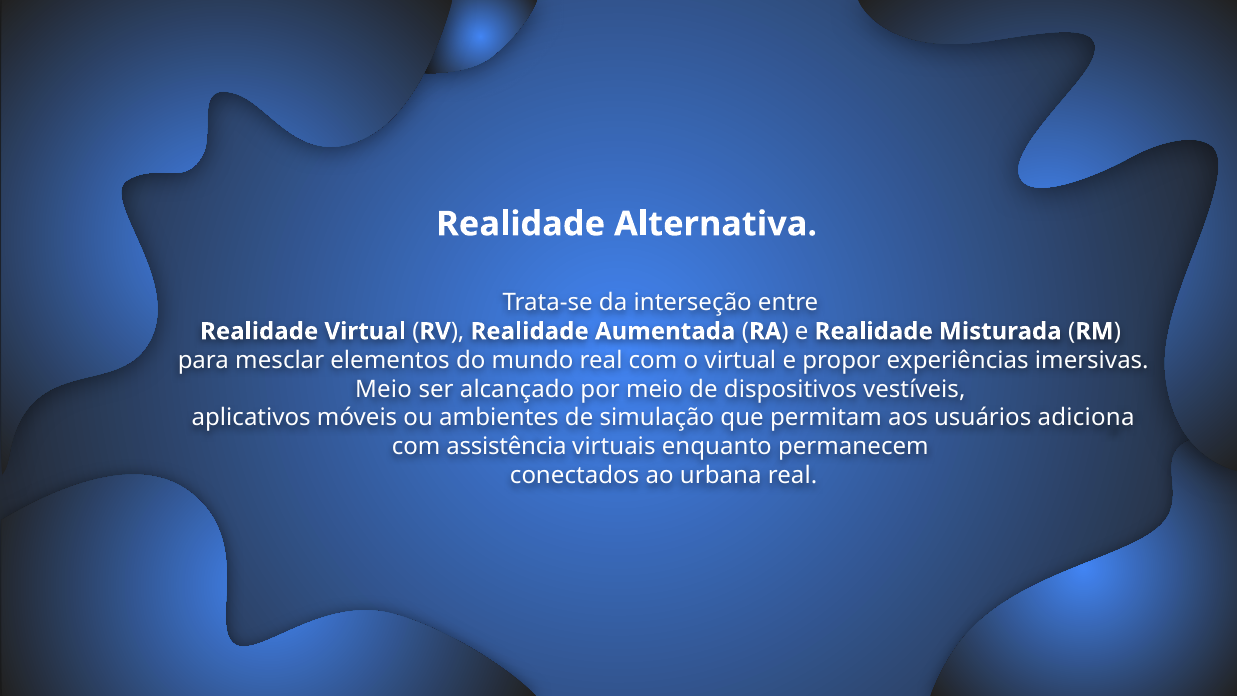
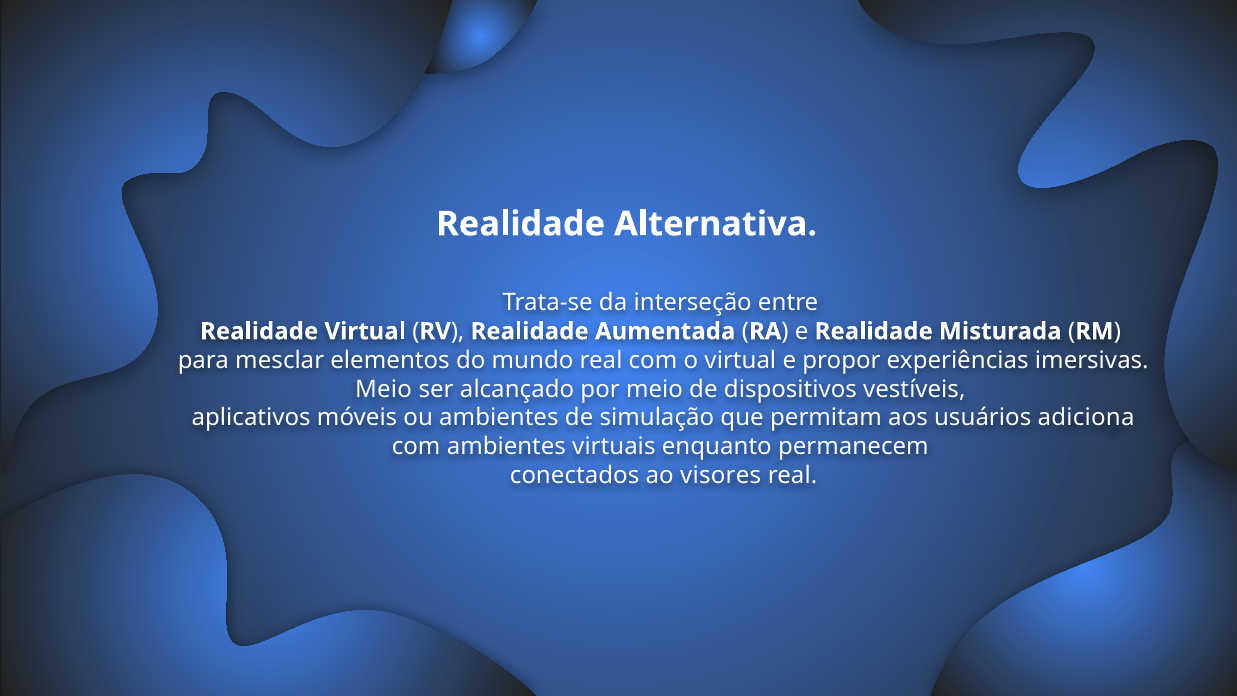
com assistência: assistência -> ambientes
urbana: urbana -> visores
